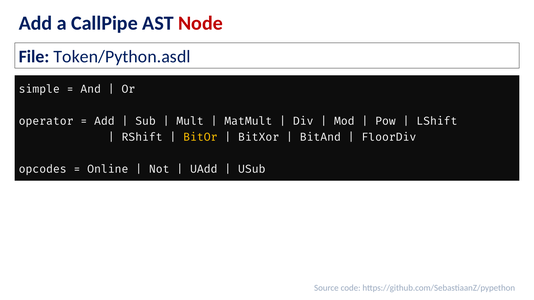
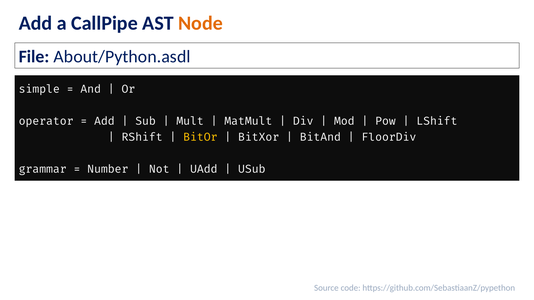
Node colour: red -> orange
Token/Python.asdl: Token/Python.asdl -> About/Python.asdl
opcodes: opcodes -> grammar
Online: Online -> Number
